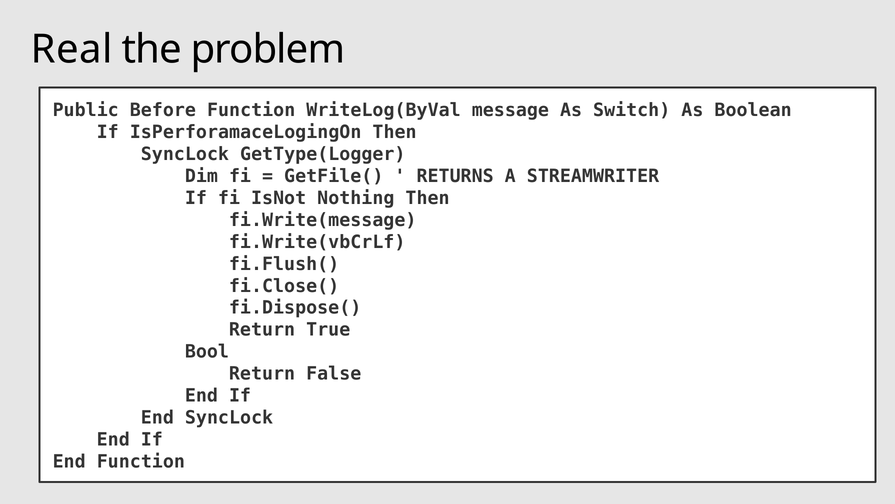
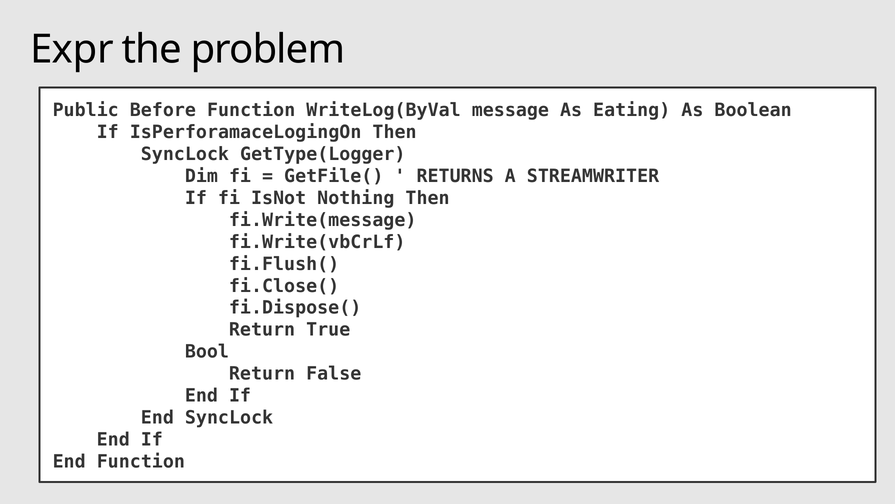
Real: Real -> Expr
Switch: Switch -> Eating
